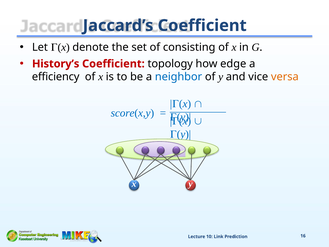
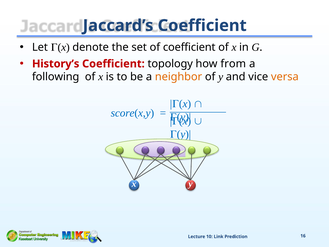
of consisting: consisting -> coefficient
edge: edge -> from
efficiency: efficiency -> following
neighbor colour: blue -> orange
